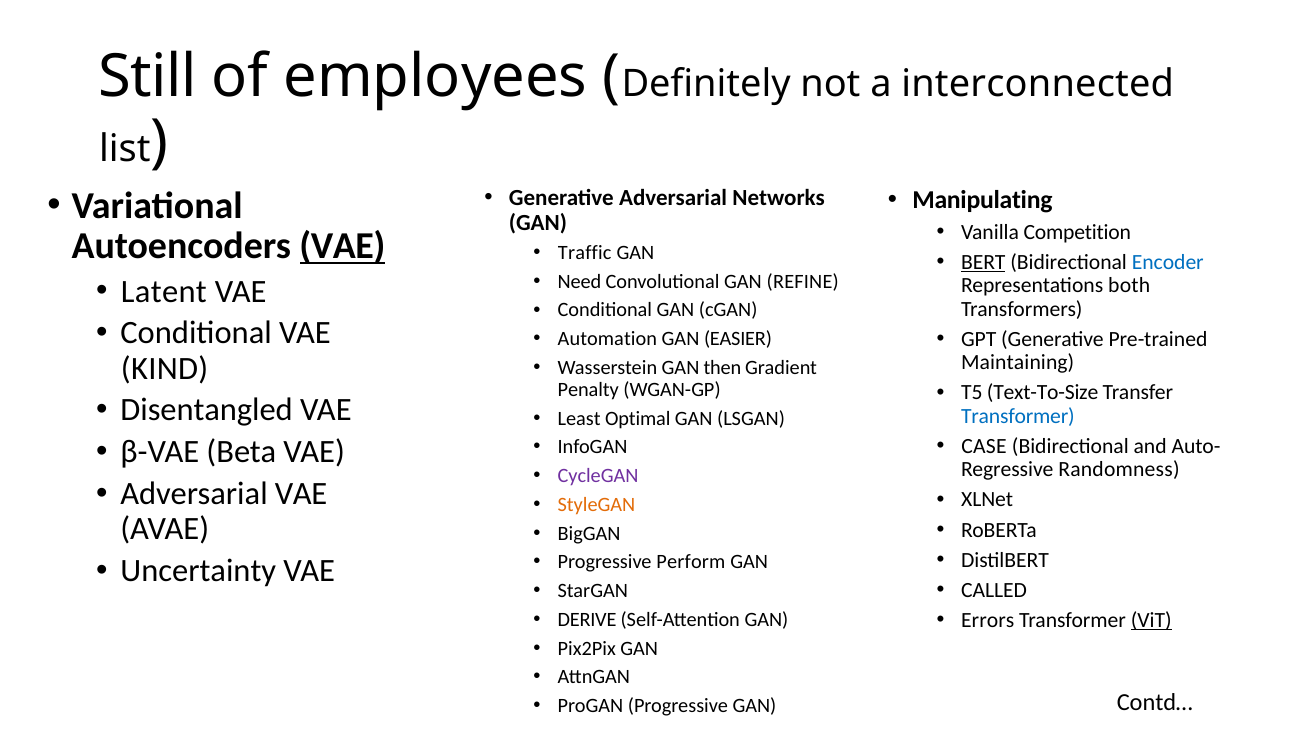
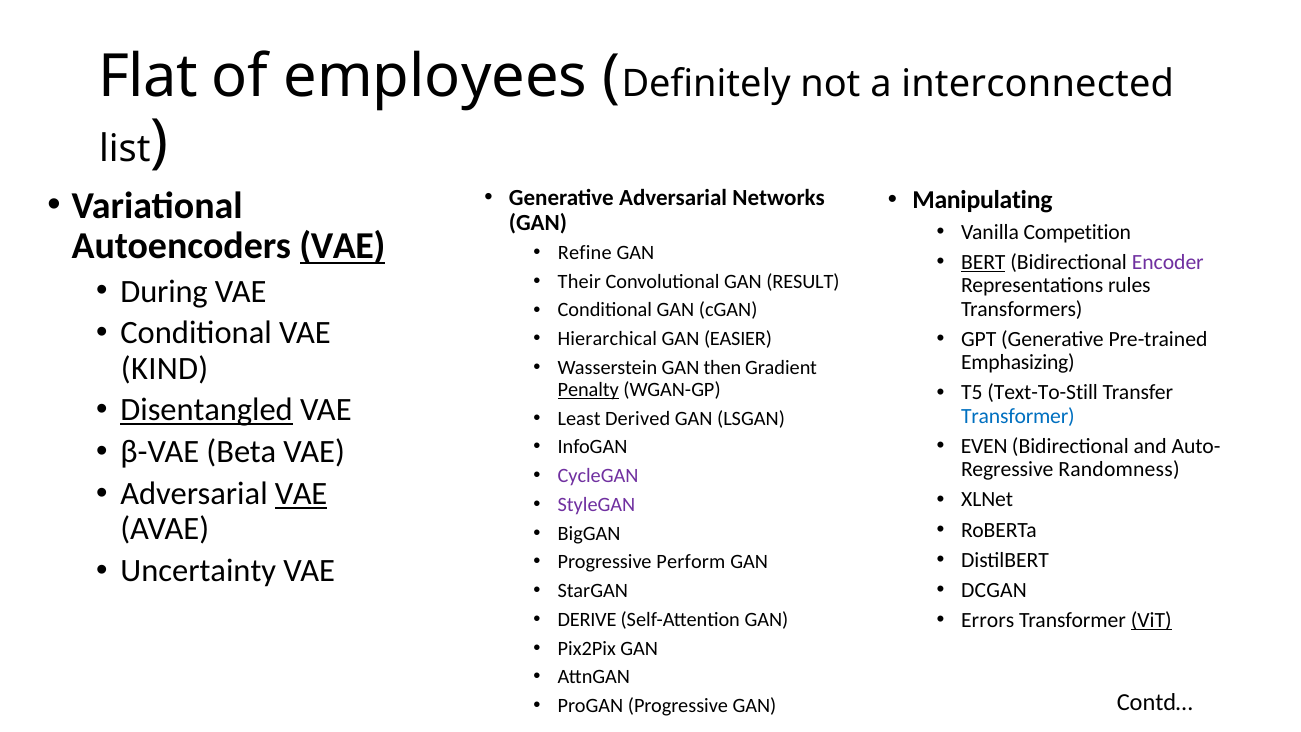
Still: Still -> Flat
Traffic: Traffic -> Refine
Encoder colour: blue -> purple
Need: Need -> Their
REFINE: REFINE -> RESULT
Latent: Latent -> During
both: both -> rules
Automation: Automation -> Hierarchical
Maintaining: Maintaining -> Emphasizing
Penalty underline: none -> present
Text-To-Size: Text-To-Size -> Text-To-Still
Disentangled underline: none -> present
Optimal: Optimal -> Derived
CASE: CASE -> EVEN
VAE at (301, 494) underline: none -> present
StyleGAN colour: orange -> purple
CALLED: CALLED -> DCGAN
